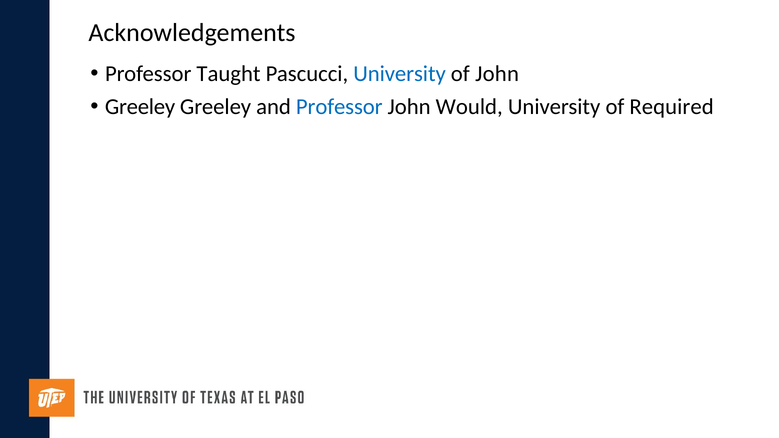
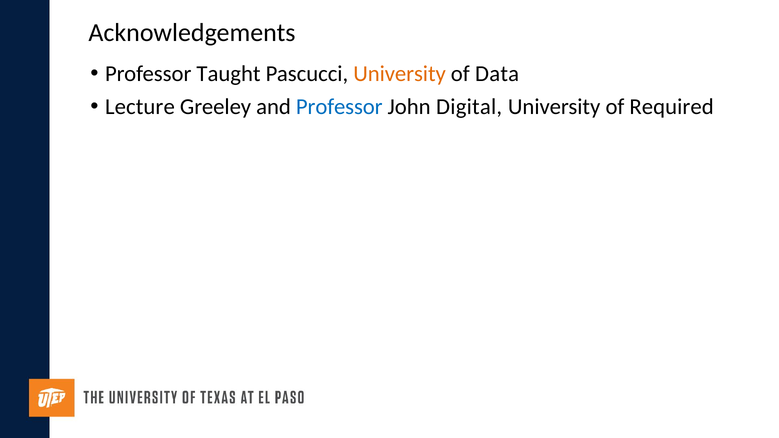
University at (400, 74) colour: blue -> orange
of John: John -> Data
Greeley at (140, 107): Greeley -> Lecture
Would: Would -> Digital
